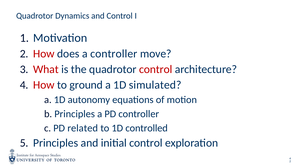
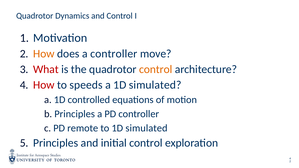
How at (44, 54) colour: red -> orange
control at (156, 69) colour: red -> orange
ground: ground -> speeds
autonomy: autonomy -> controlled
related: related -> remote
to 1D controlled: controlled -> simulated
